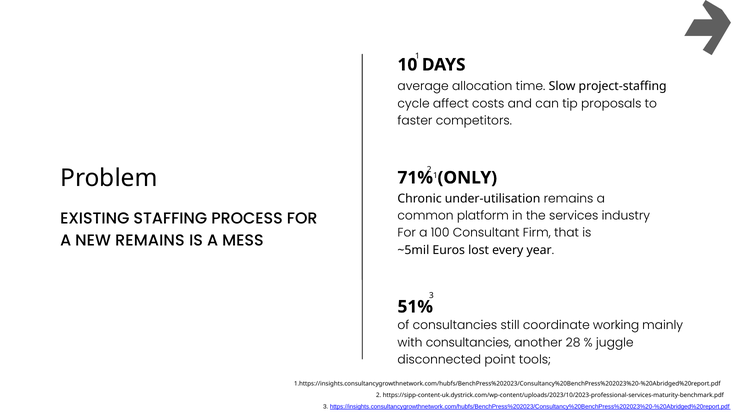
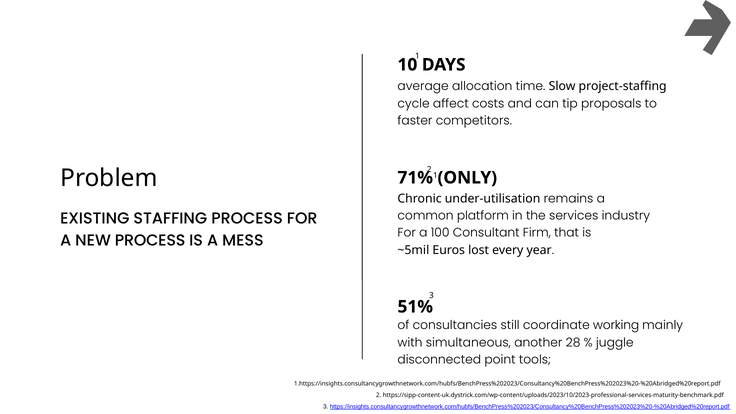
NEW REMAINS: REMAINS -> PROCESS
with consultancies: consultancies -> simultaneous
